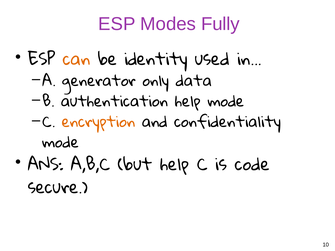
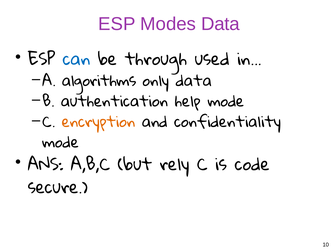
Modes Fully: Fully -> Data
can colour: orange -> blue
identity: identity -> through
generator: generator -> algorithms
but help: help -> rely
